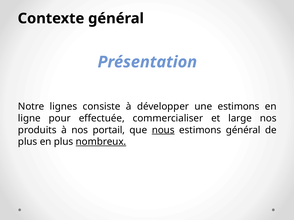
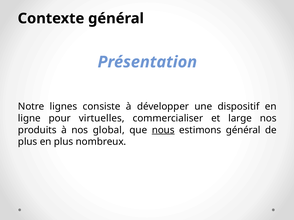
une estimons: estimons -> dispositif
effectuée: effectuée -> virtuelles
portail: portail -> global
nombreux underline: present -> none
